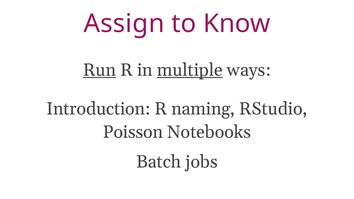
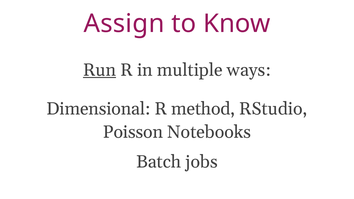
multiple underline: present -> none
Introduction: Introduction -> Dimensional
naming: naming -> method
